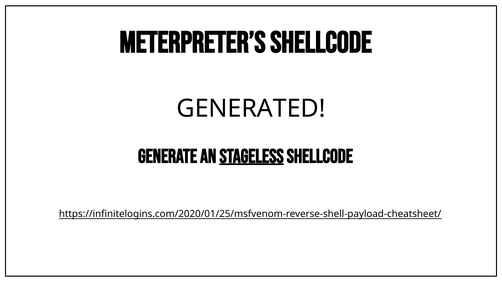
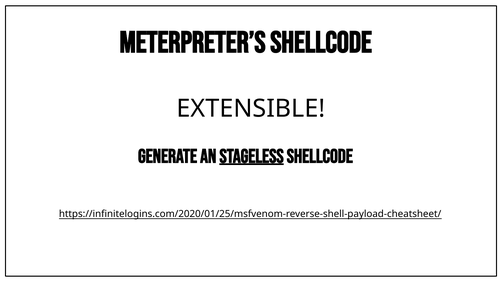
GENERATED: GENERATED -> EXTENSIBLE
